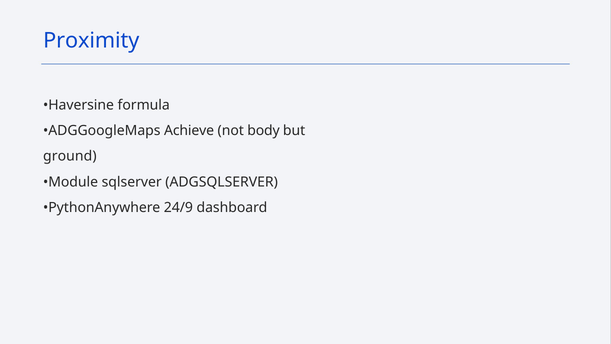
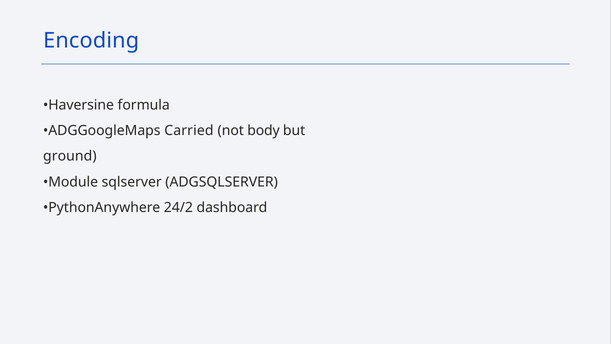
Proximity: Proximity -> Encoding
Achieve: Achieve -> Carried
24/9: 24/9 -> 24/2
